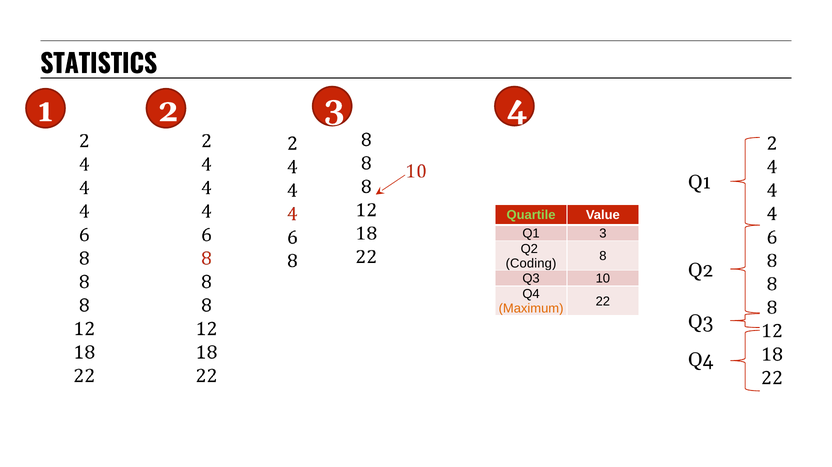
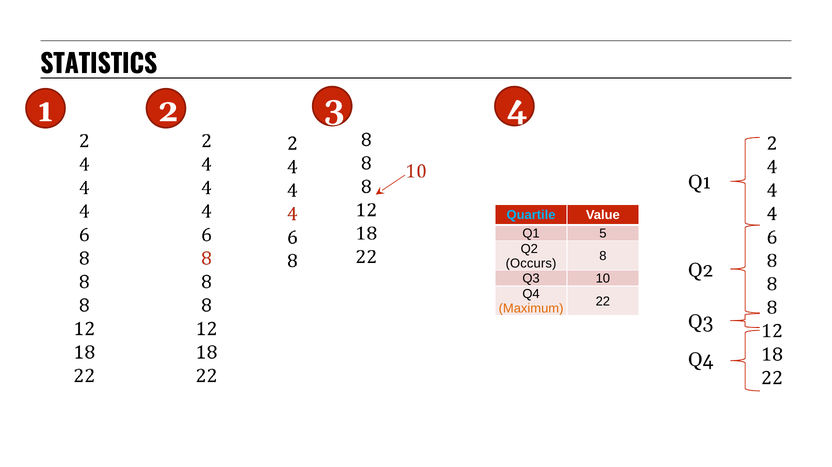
Quartile colour: light green -> light blue
Q1 3: 3 -> 5
Coding: Coding -> Occurs
